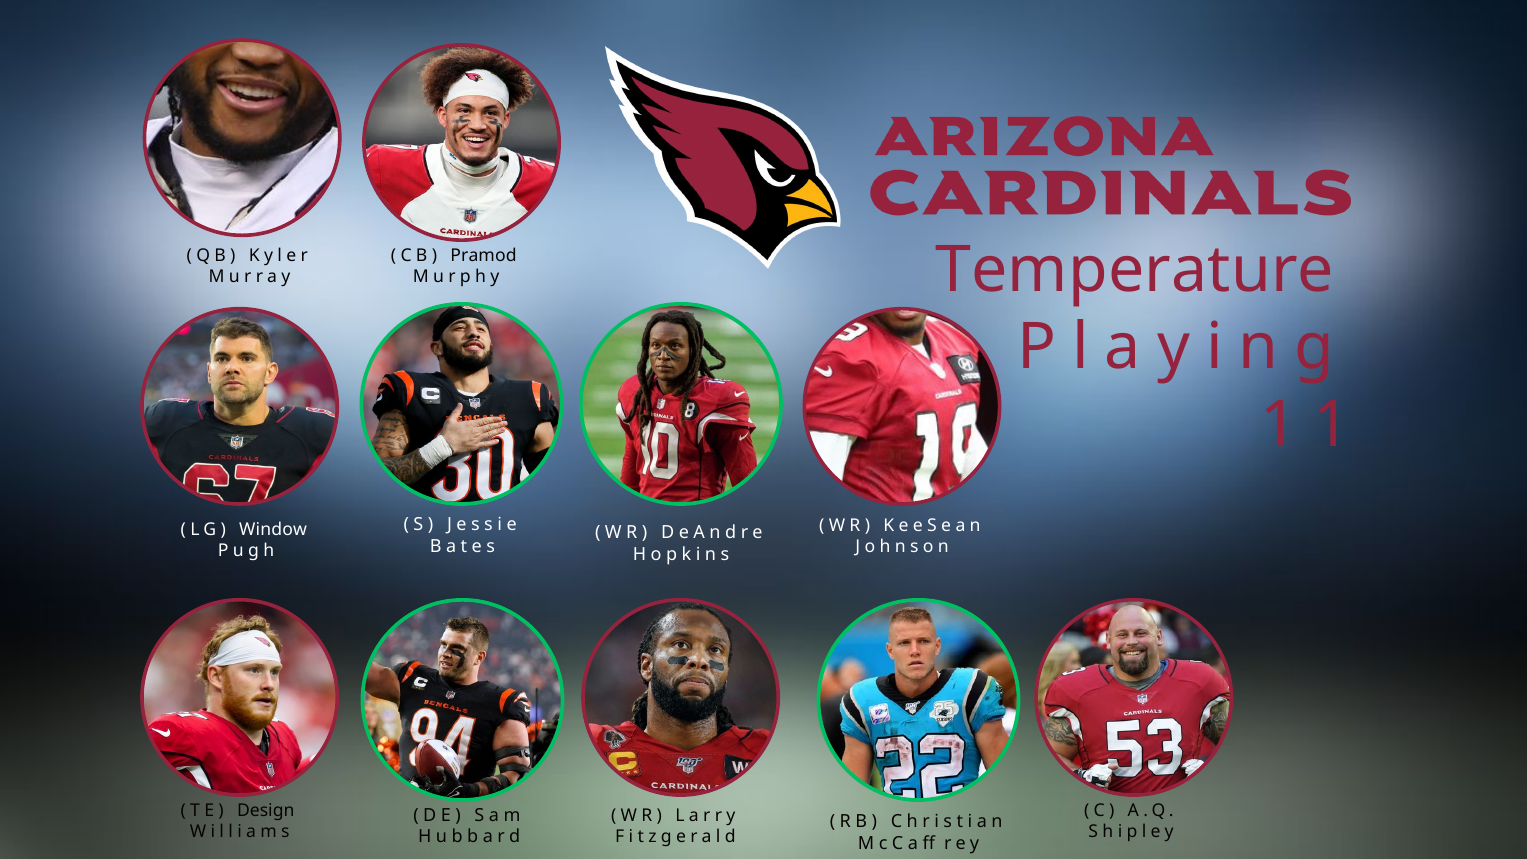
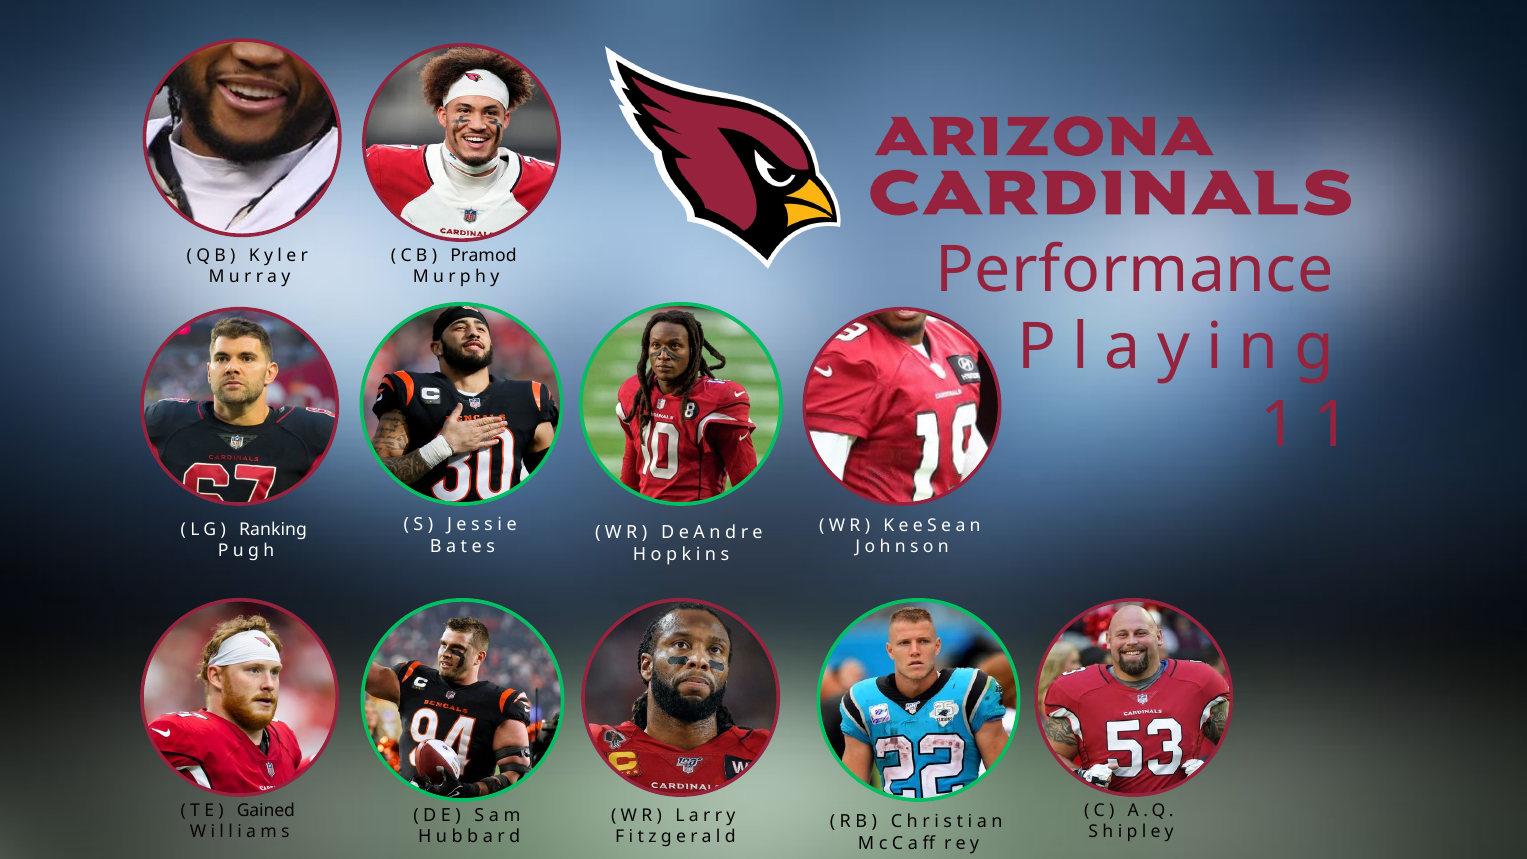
Temperature: Temperature -> Performance
Window: Window -> Ranking
Design: Design -> Gained
